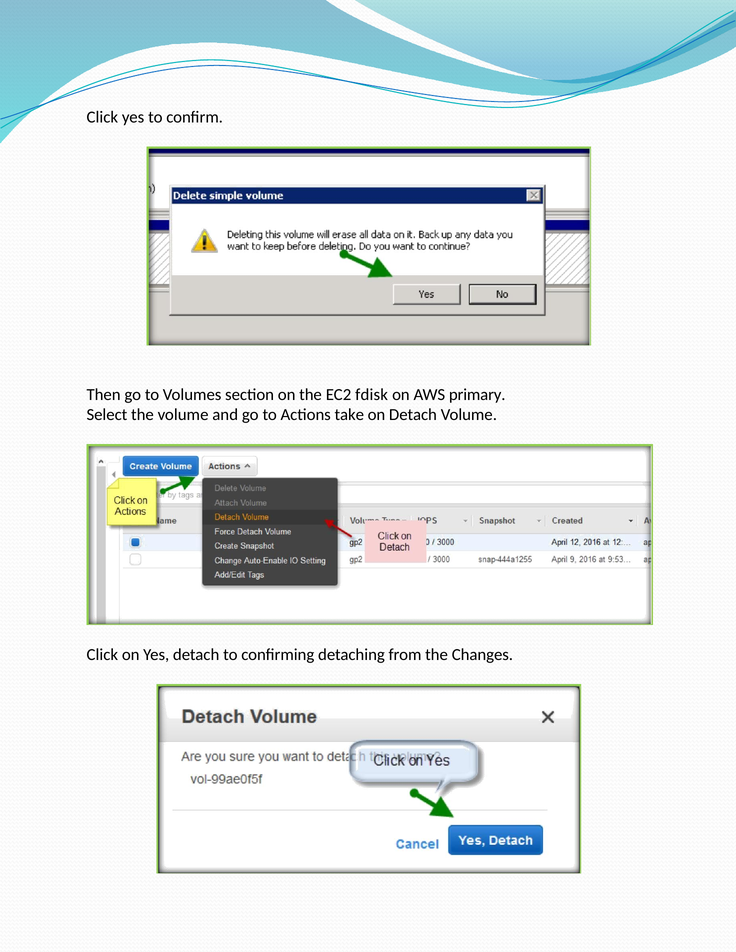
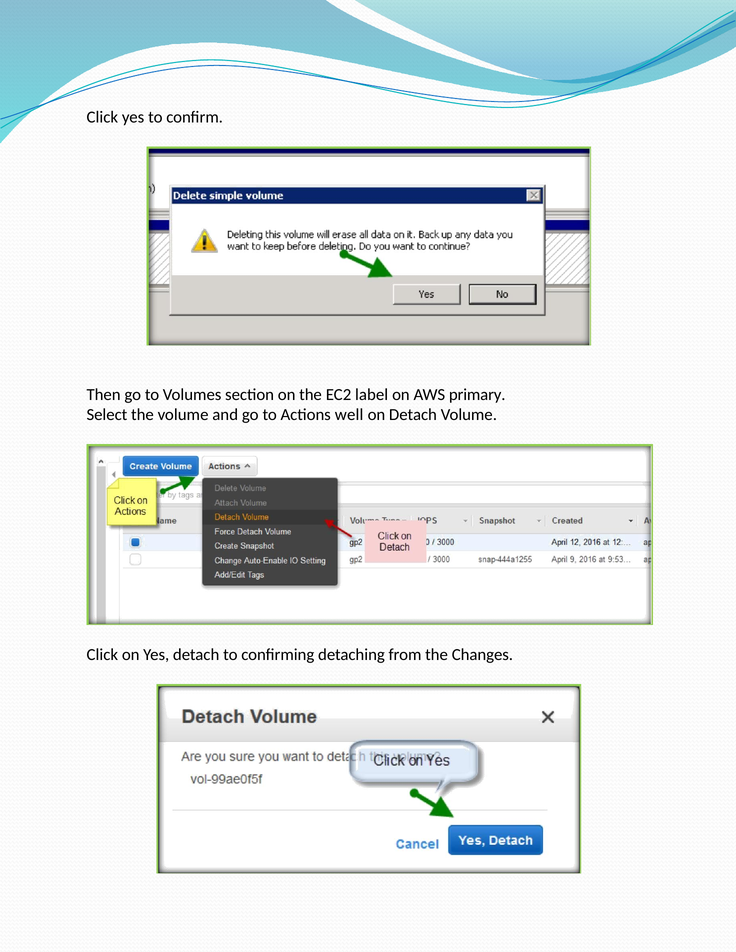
fdisk: fdisk -> label
take: take -> well
